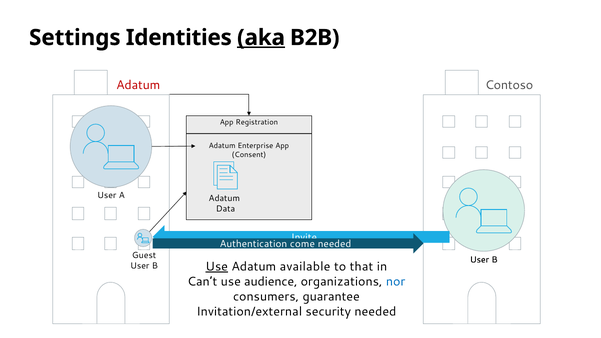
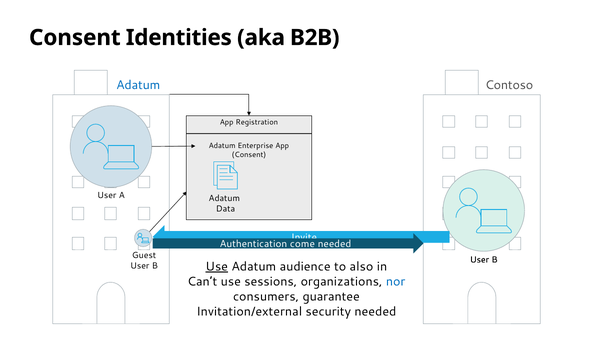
Settings at (75, 38): Settings -> Consent
aka underline: present -> none
Adatum at (138, 85) colour: red -> blue
available: available -> audience
that: that -> also
audience: audience -> sessions
